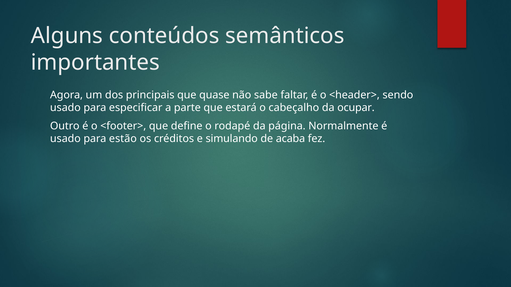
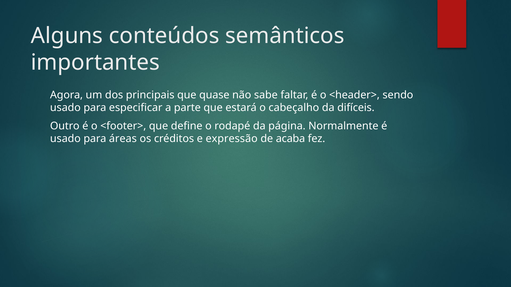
ocupar: ocupar -> difíceis
estão: estão -> áreas
simulando: simulando -> expressão
